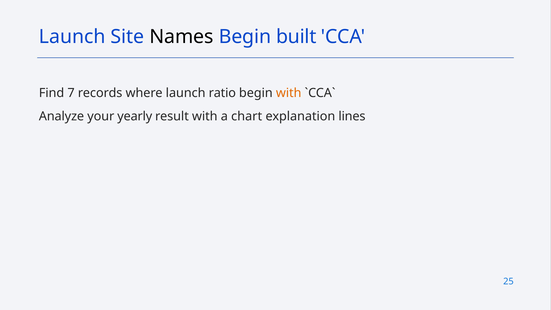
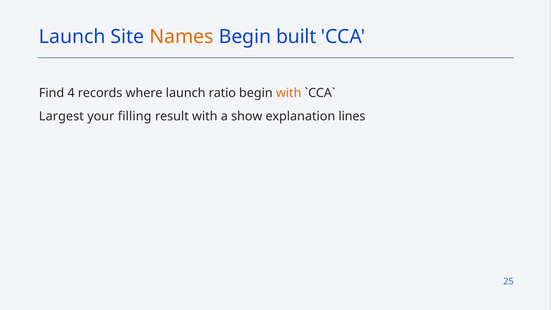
Names colour: black -> orange
7: 7 -> 4
Analyze: Analyze -> Largest
yearly: yearly -> filling
chart: chart -> show
